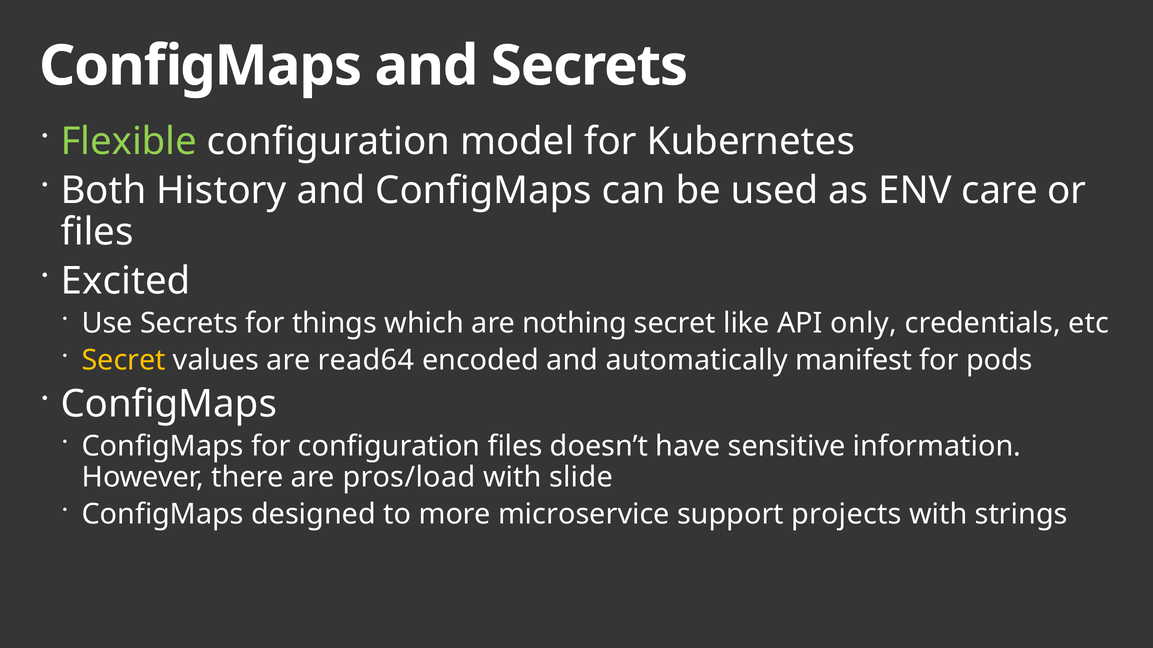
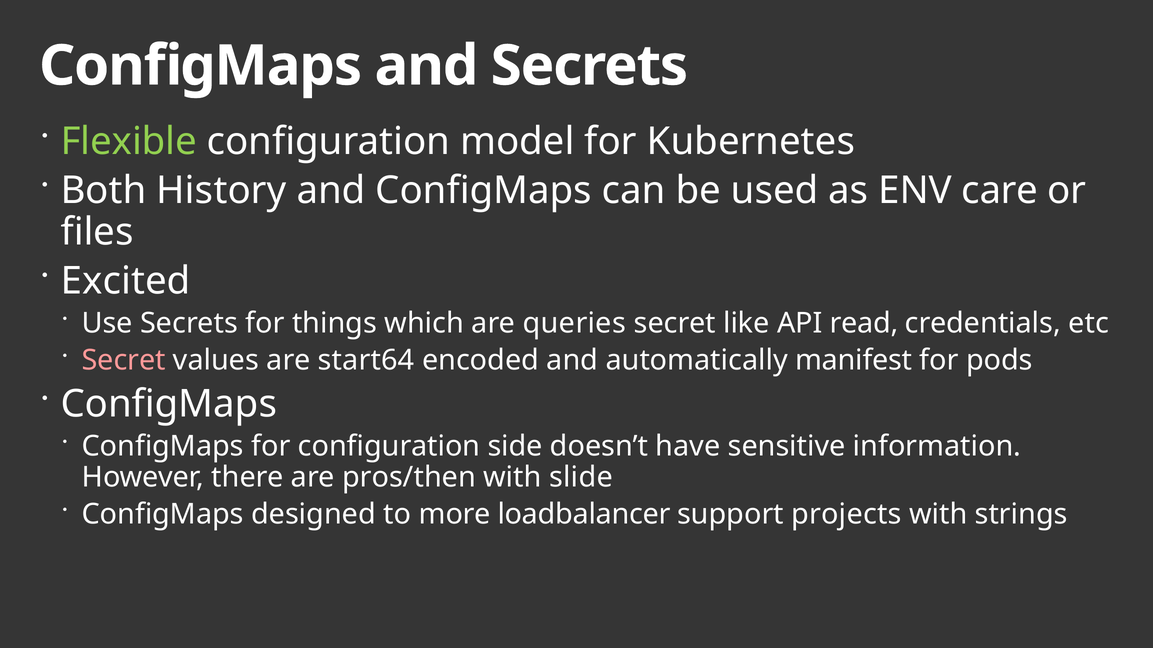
nothing: nothing -> queries
only: only -> read
Secret at (124, 360) colour: yellow -> pink
read64: read64 -> start64
configuration files: files -> side
pros/load: pros/load -> pros/then
microservice: microservice -> loadbalancer
